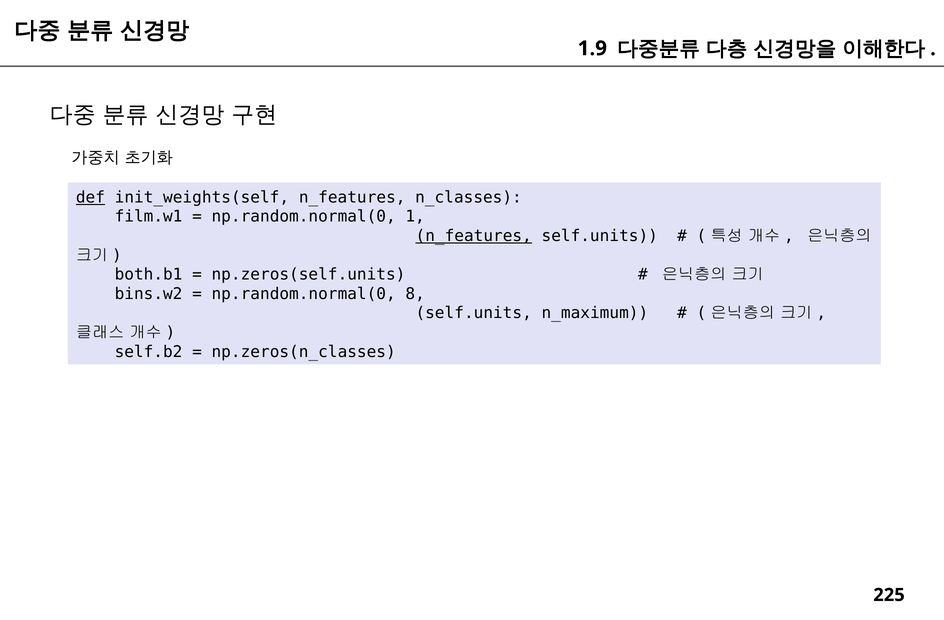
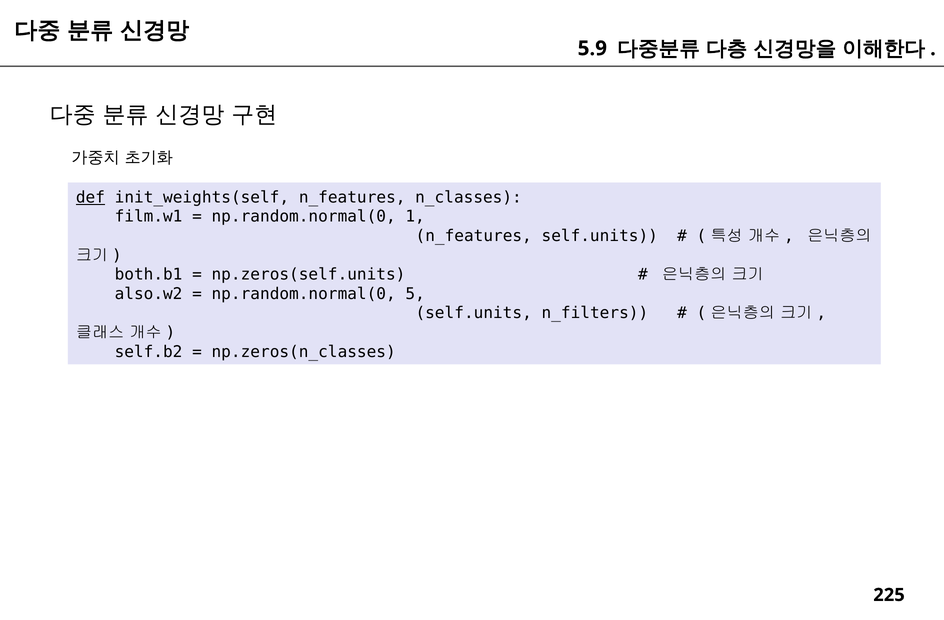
1.9: 1.9 -> 5.9
n_features at (474, 236) underline: present -> none
bins.w2: bins.w2 -> also.w2
8: 8 -> 5
n_maximum: n_maximum -> n_filters
